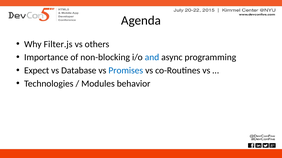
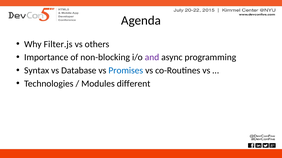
and colour: blue -> purple
Expect: Expect -> Syntax
behavior: behavior -> different
